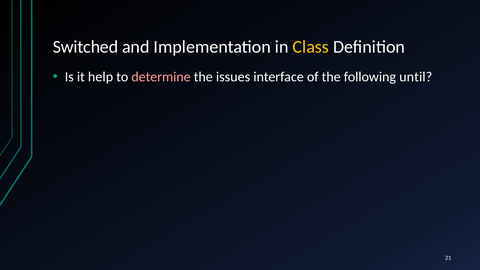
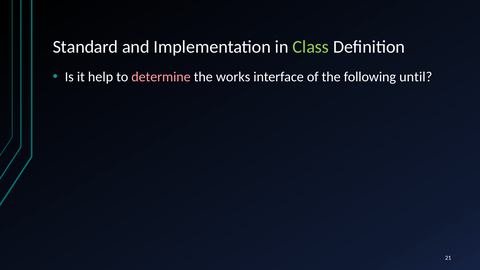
Switched: Switched -> Standard
Class colour: yellow -> light green
issues: issues -> works
